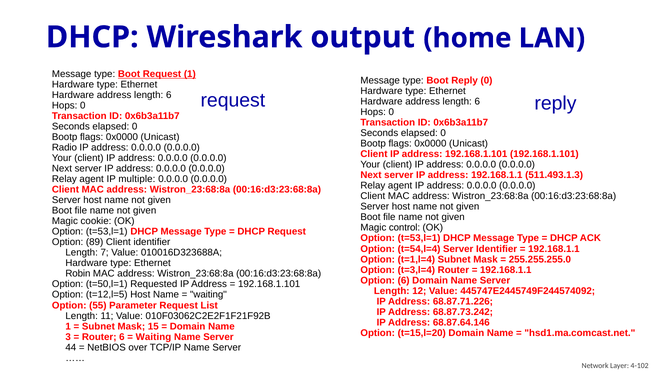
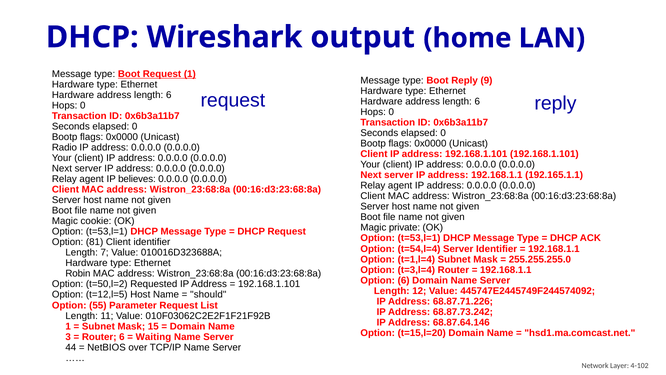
Reply 0: 0 -> 9
511.493.1.3: 511.493.1.3 -> 192.165.1.1
multiple: multiple -> believes
control: control -> private
89: 89 -> 81
t=50,l=1: t=50,l=1 -> t=50,l=2
waiting at (208, 294): waiting -> should
